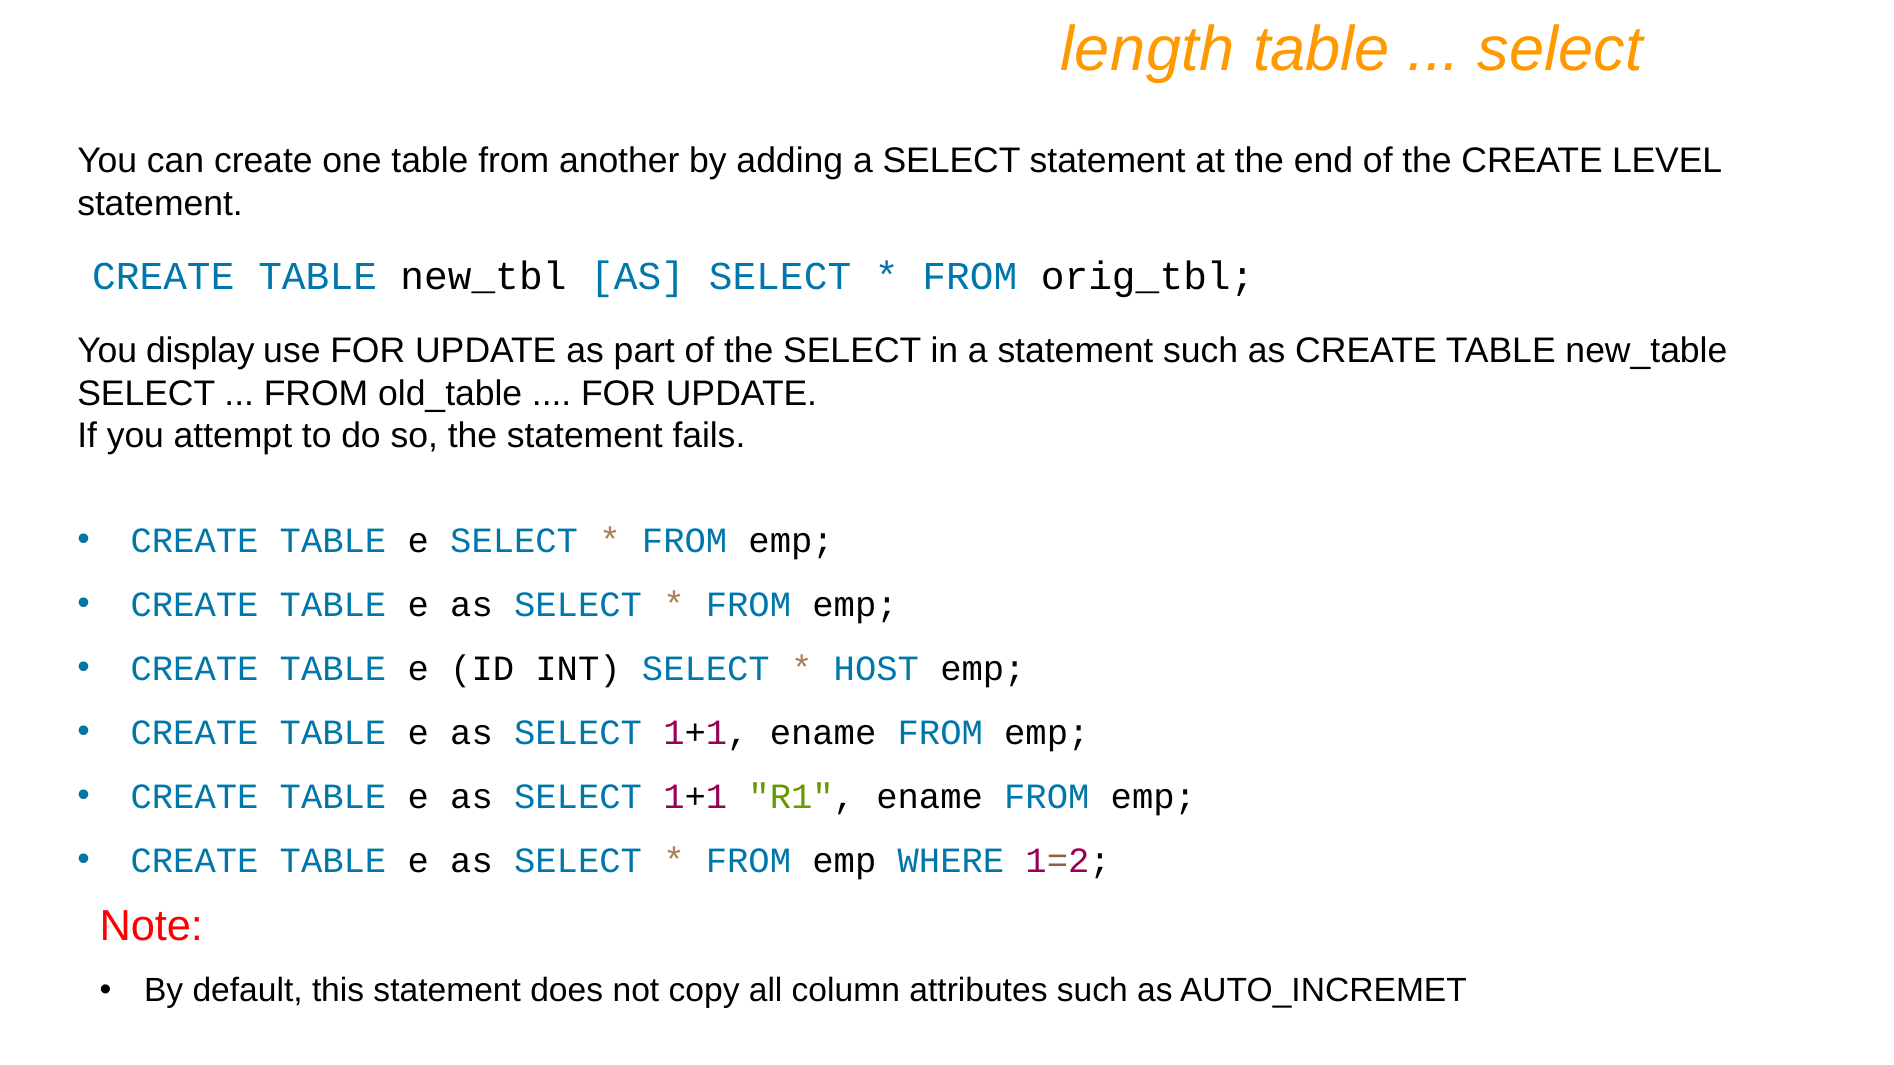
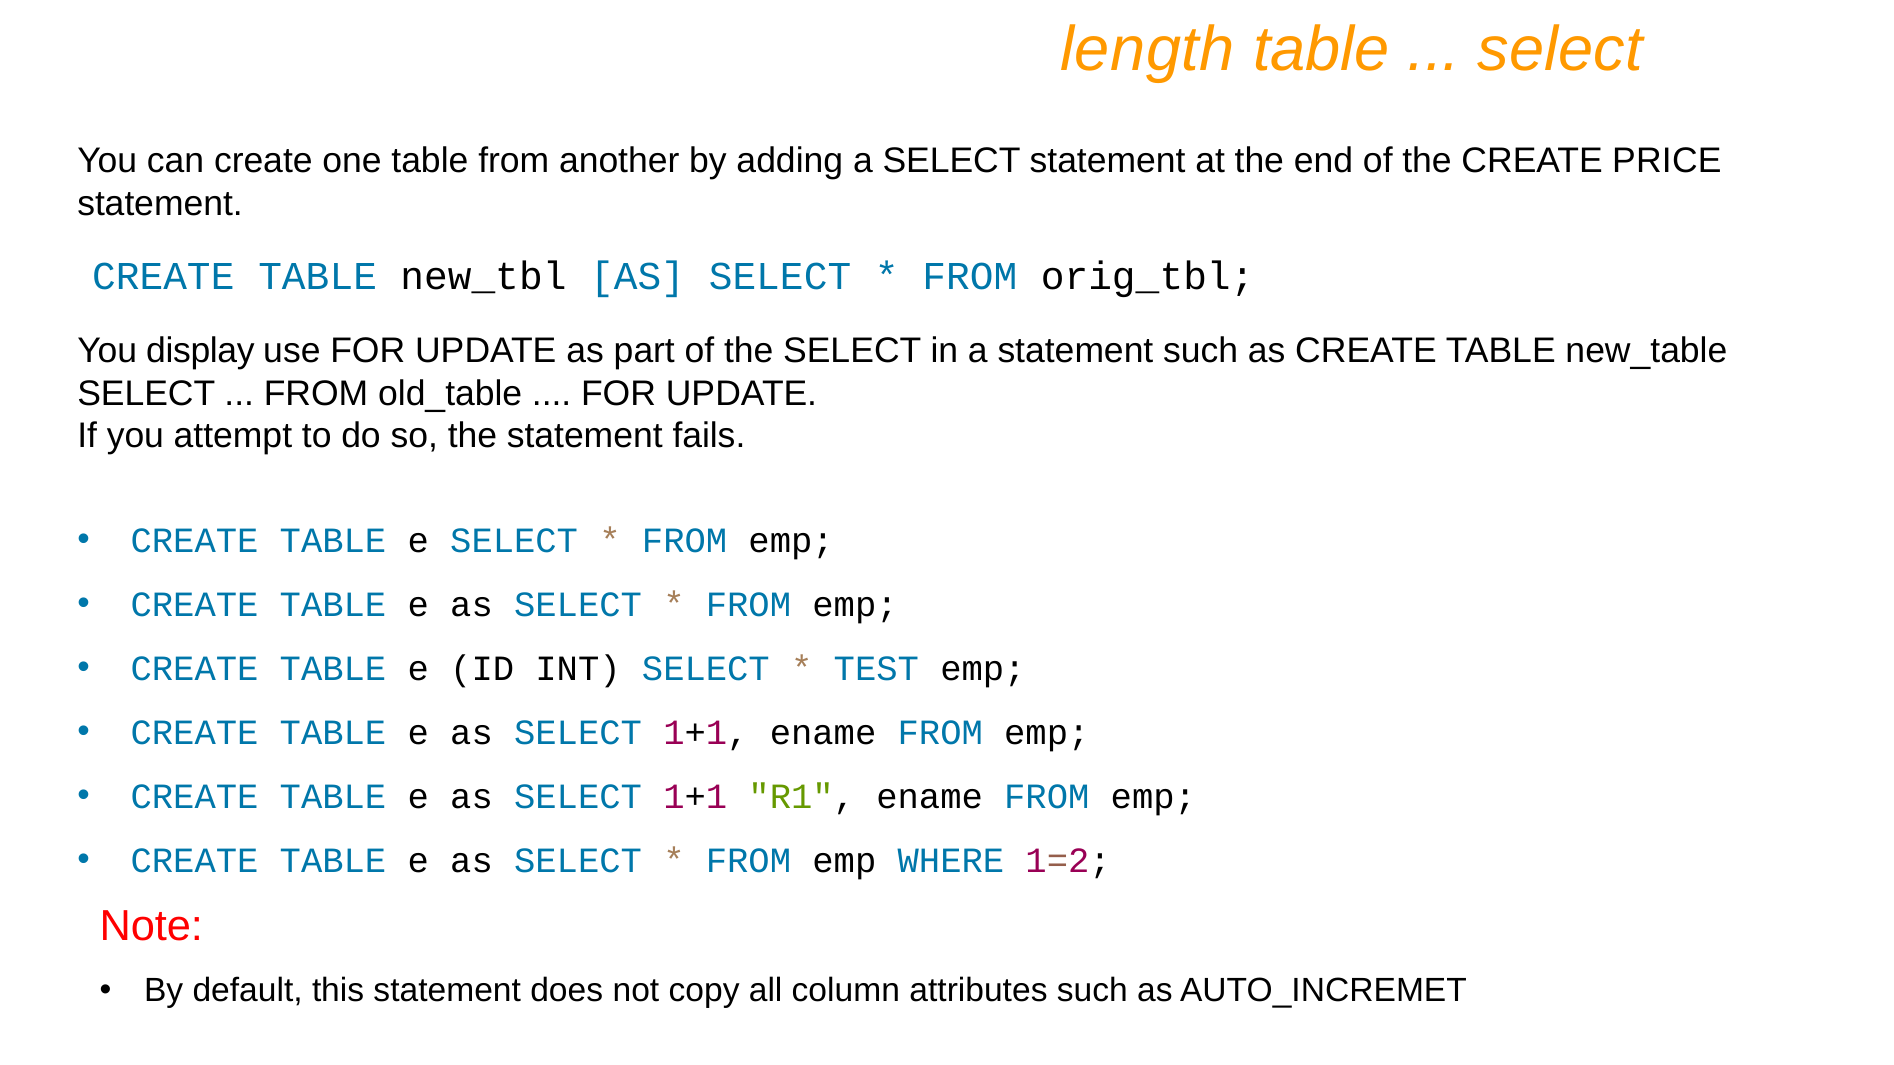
LEVEL: LEVEL -> PRICE
HOST: HOST -> TEST
